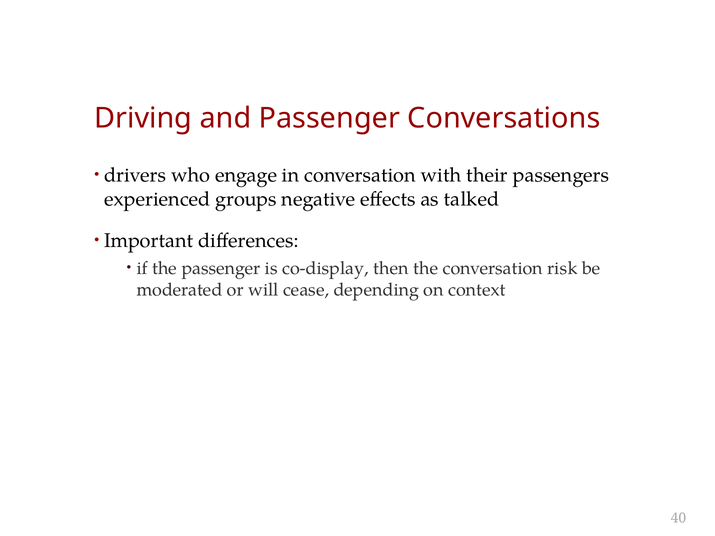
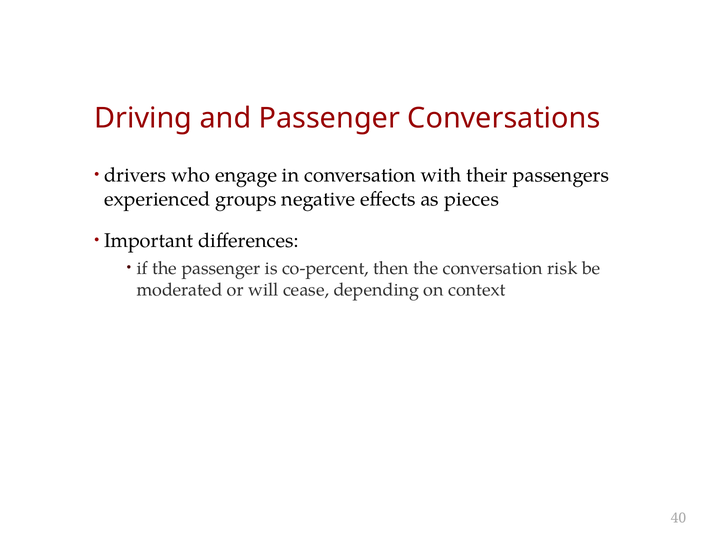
talked: talked -> pieces
co-display: co-display -> co-percent
